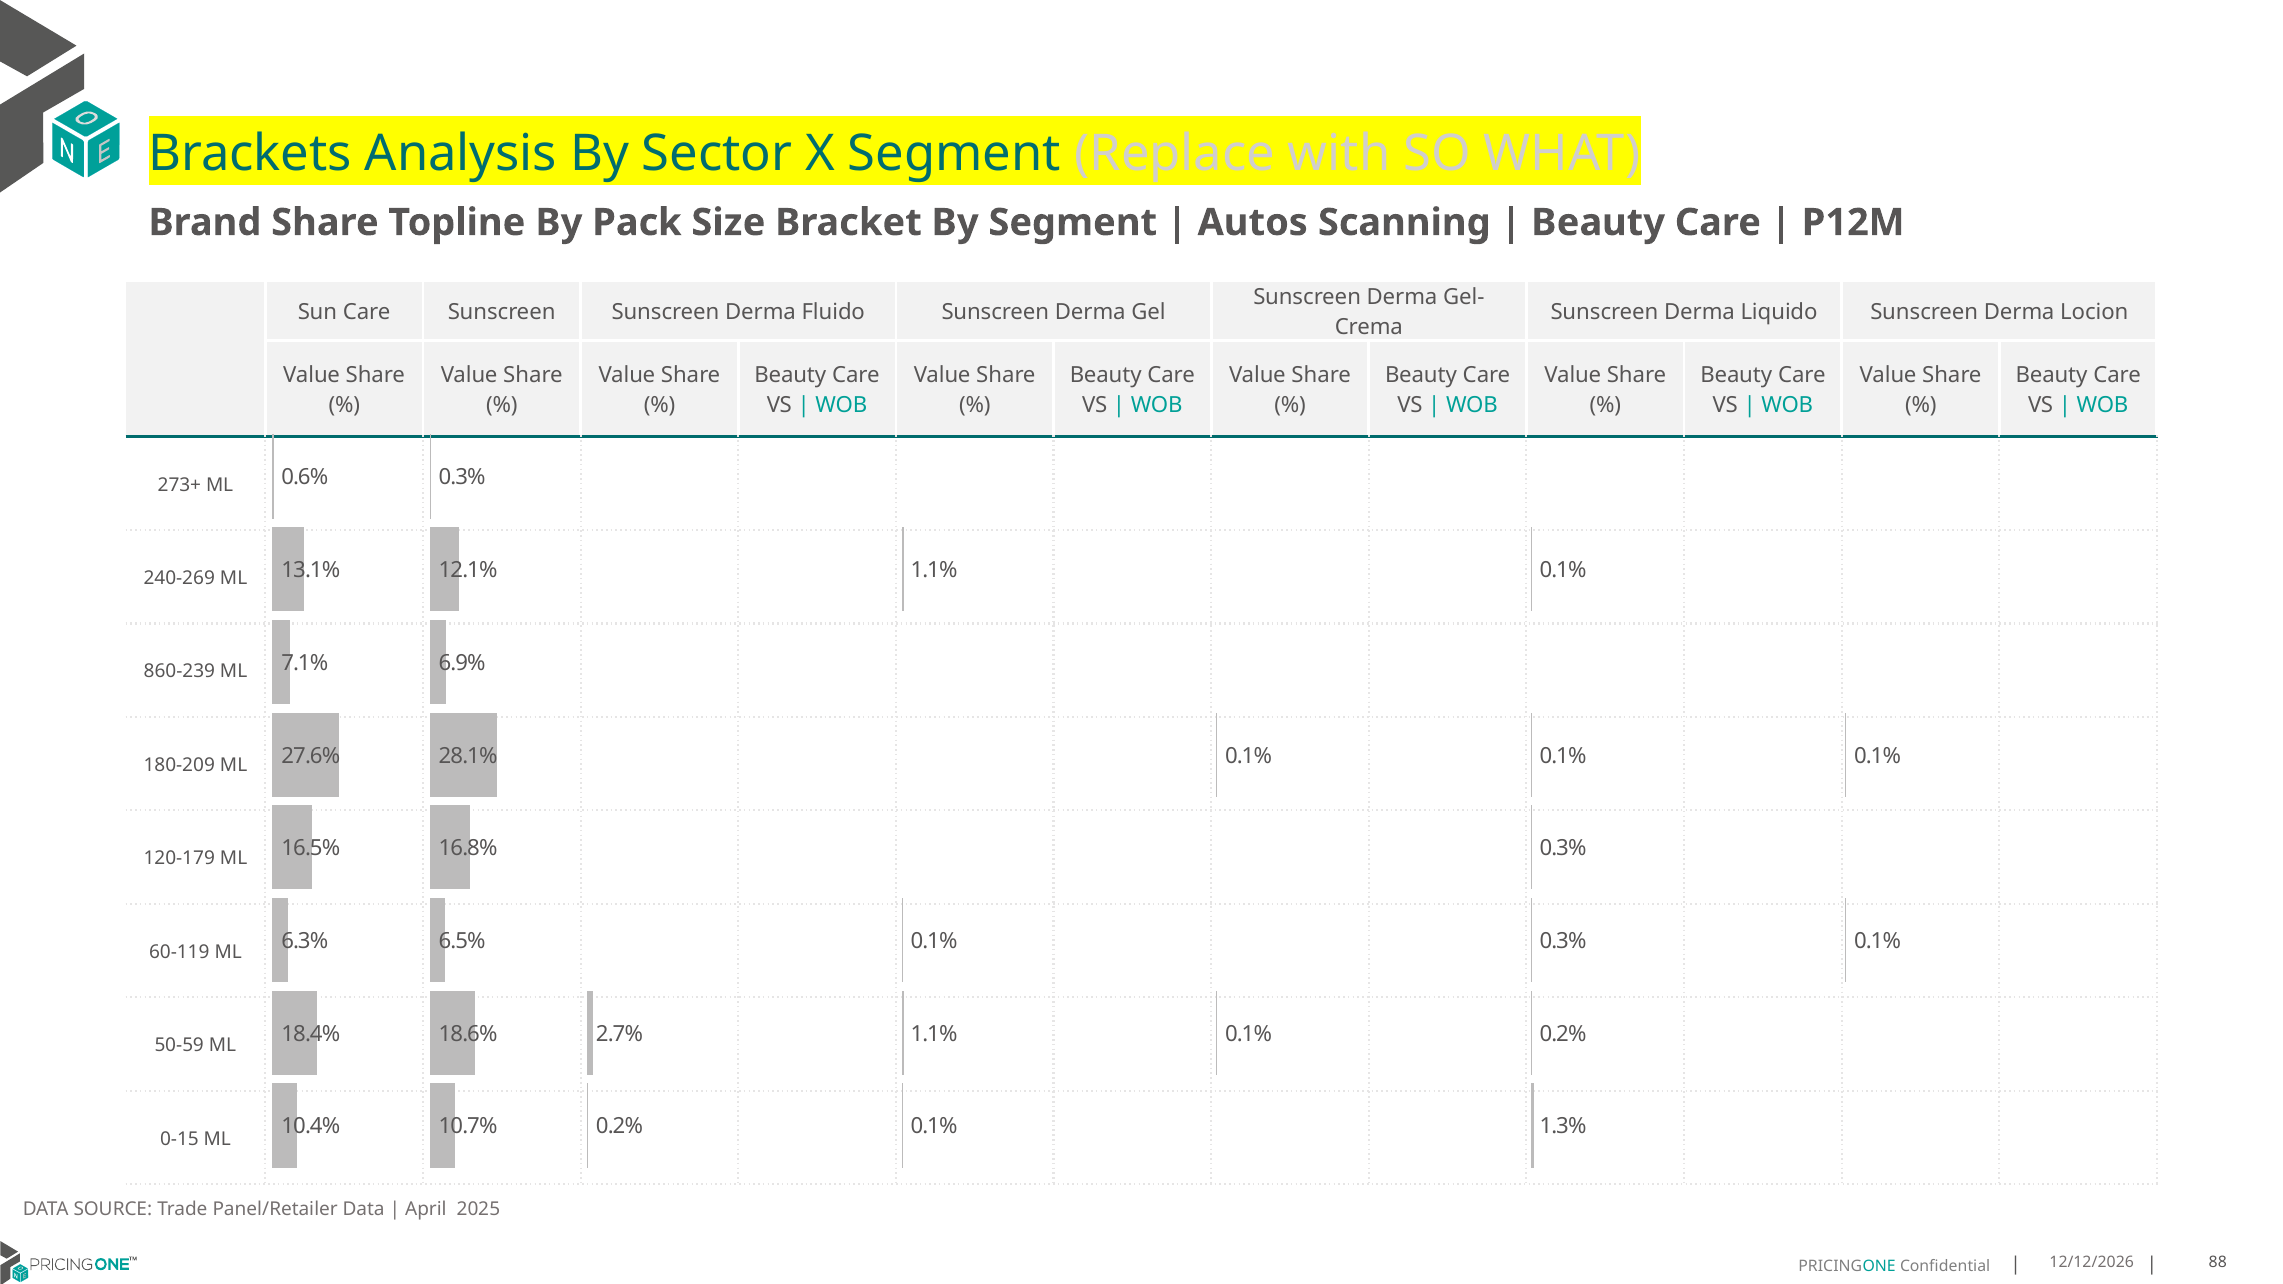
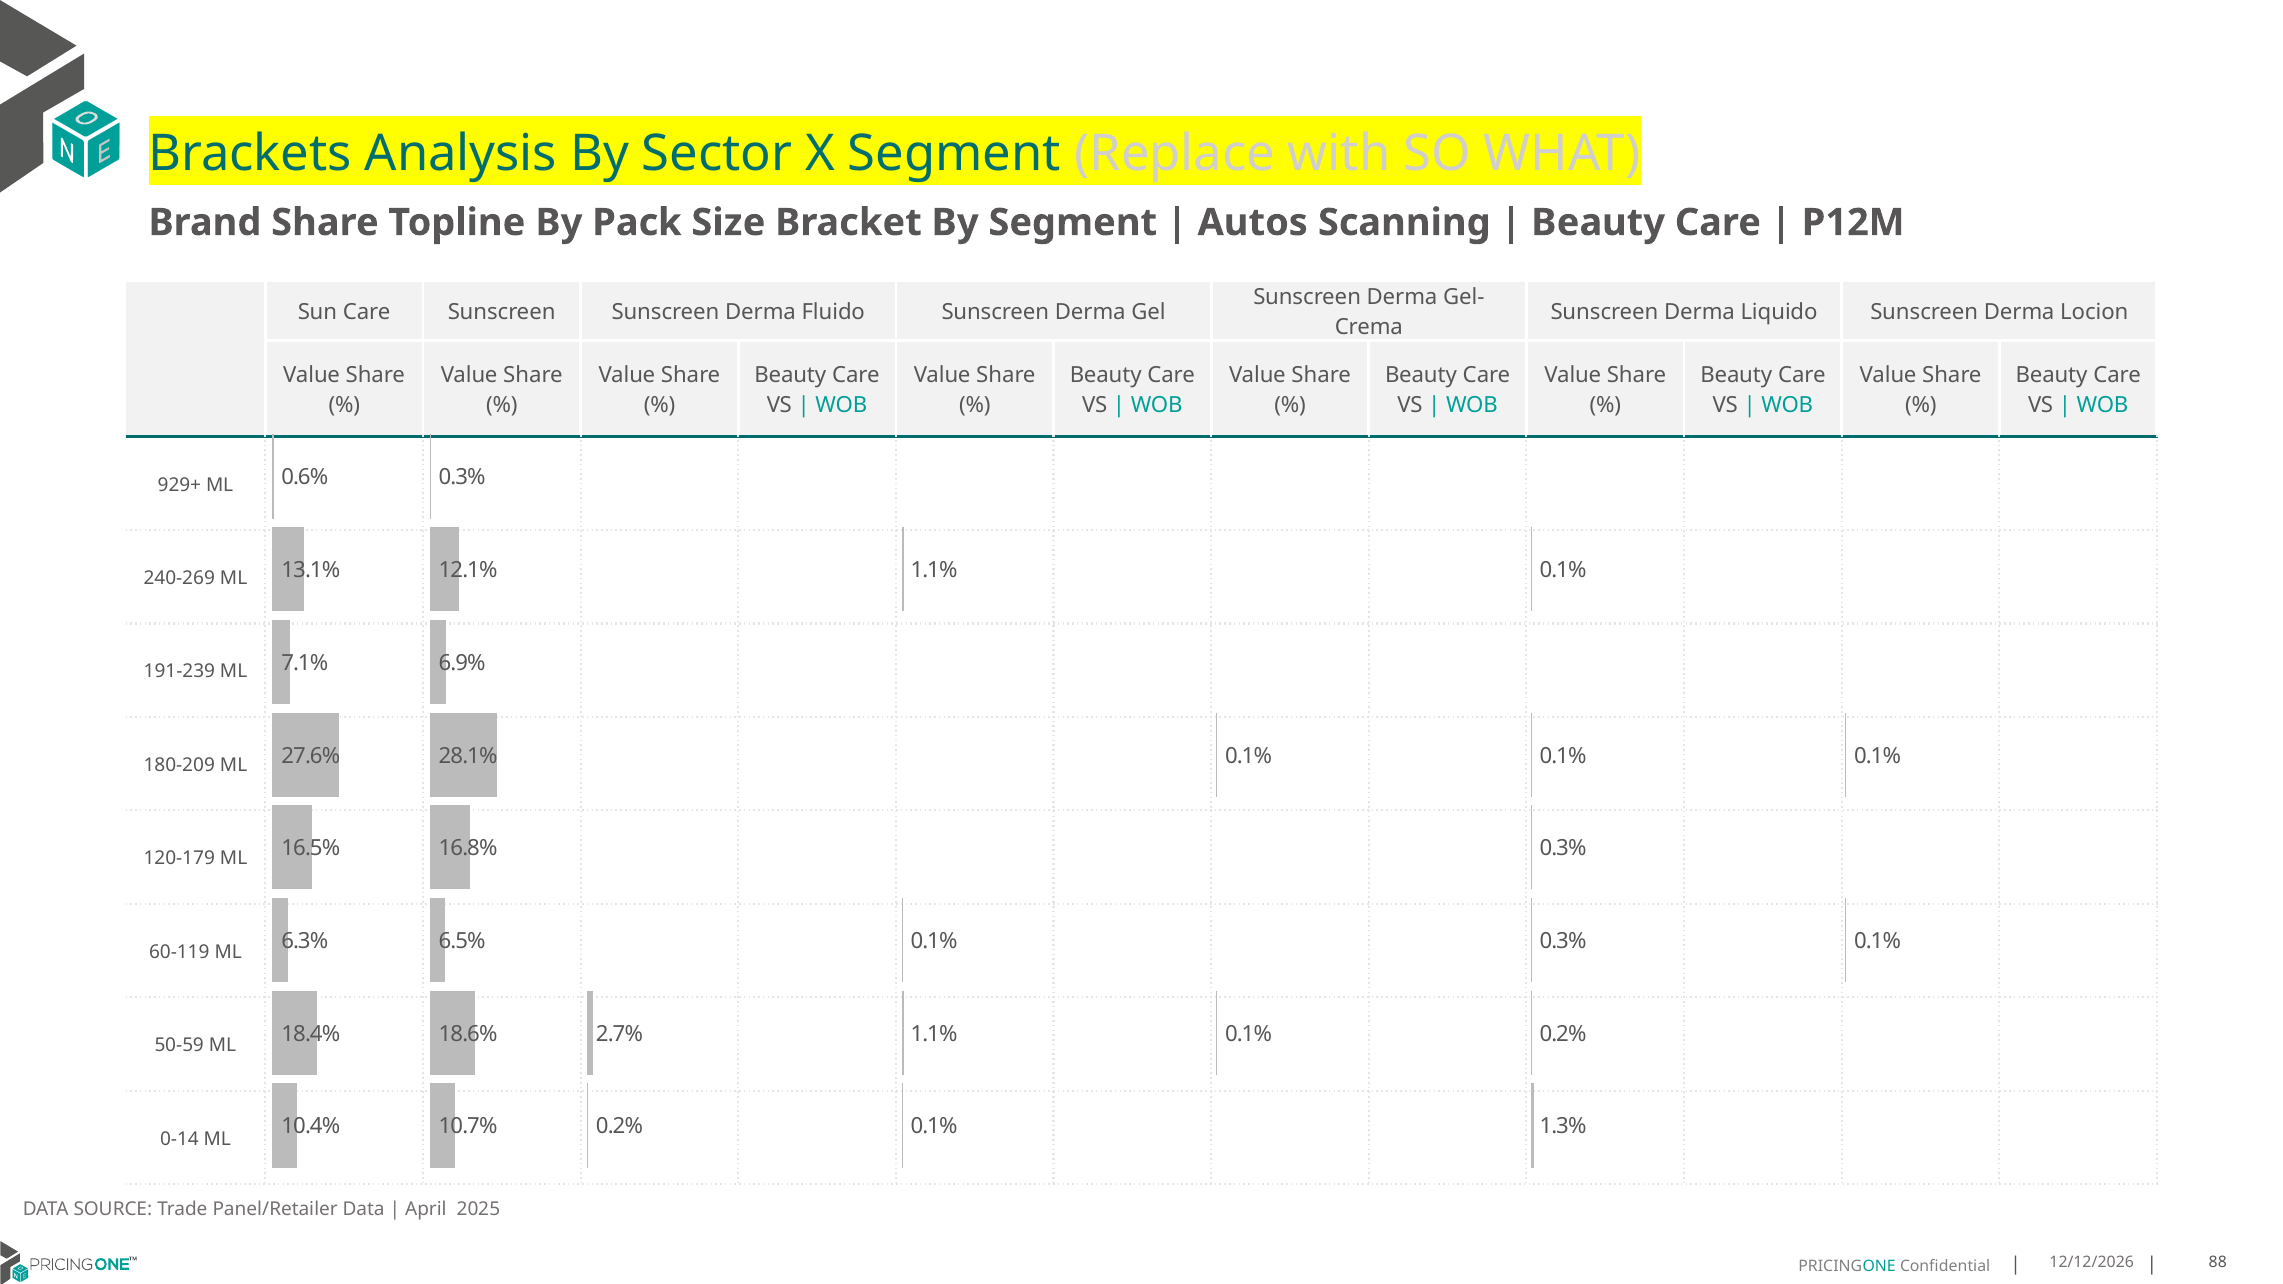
273+: 273+ -> 929+
860-239: 860-239 -> 191-239
0-15: 0-15 -> 0-14
